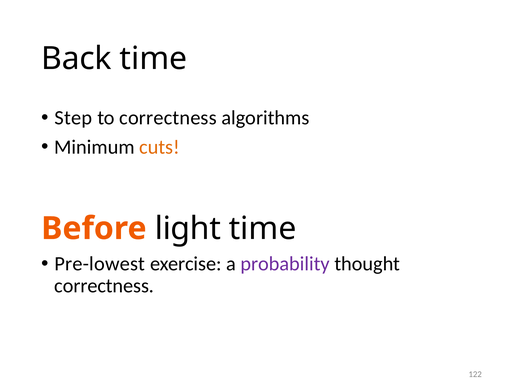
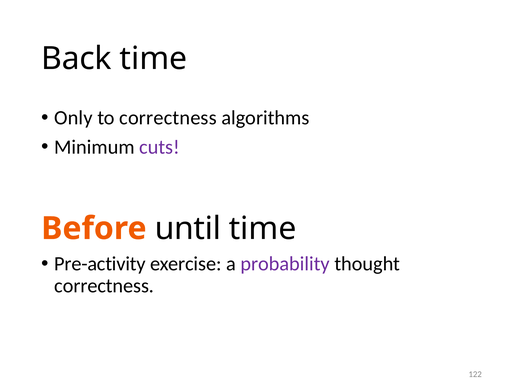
Step: Step -> Only
cuts colour: orange -> purple
light: light -> until
Pre-lowest: Pre-lowest -> Pre-activity
